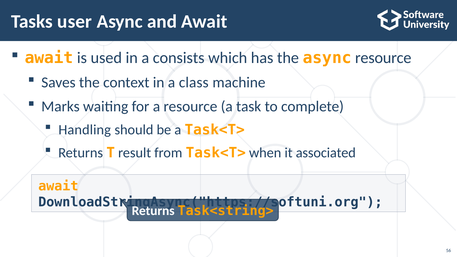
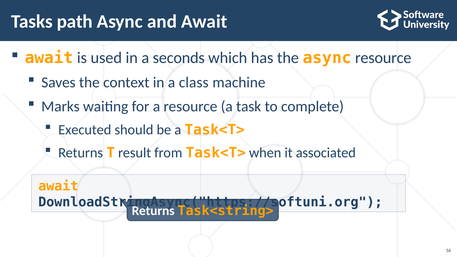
user: user -> path
consists: consists -> seconds
Handling: Handling -> Executed
